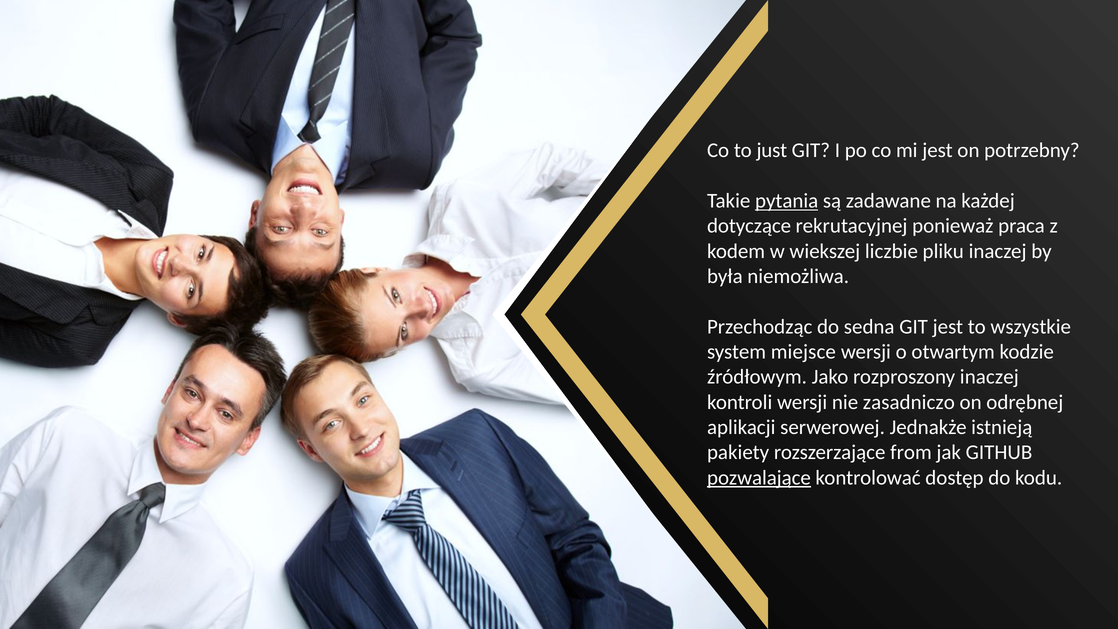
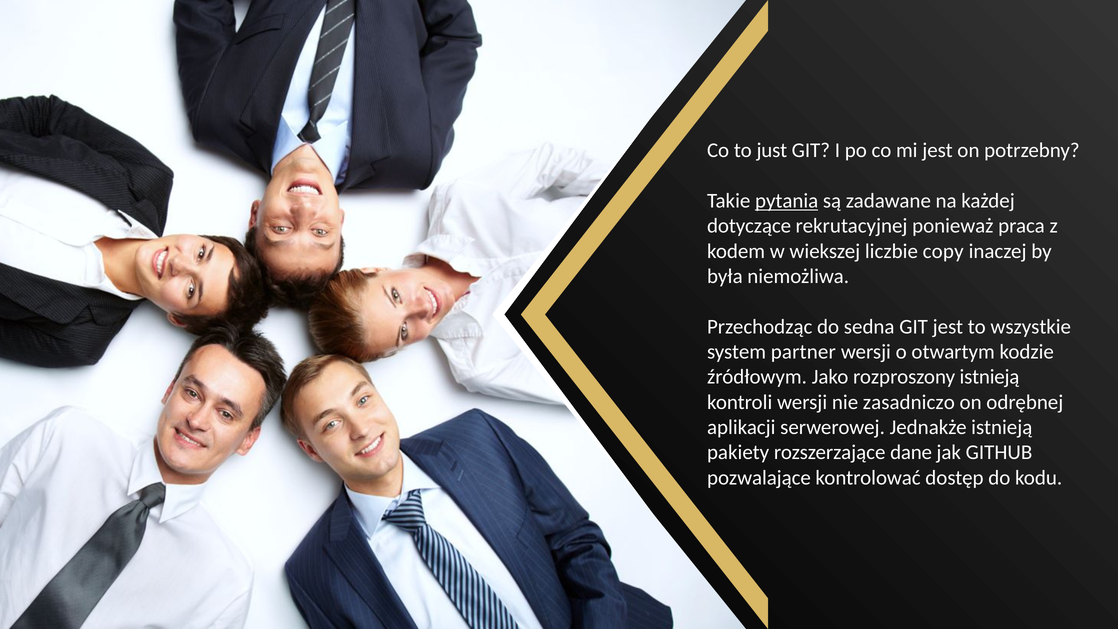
pliku: pliku -> copy
miejsce: miejsce -> partner
rozproszony inaczej: inaczej -> istnieją
from: from -> dane
pozwalające underline: present -> none
